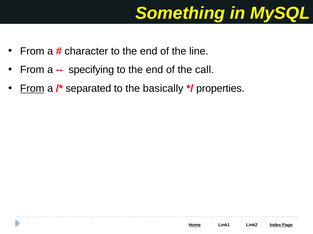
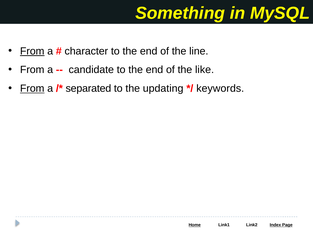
From at (32, 51) underline: none -> present
specifying: specifying -> candidate
call: call -> like
basically: basically -> updating
properties: properties -> keywords
